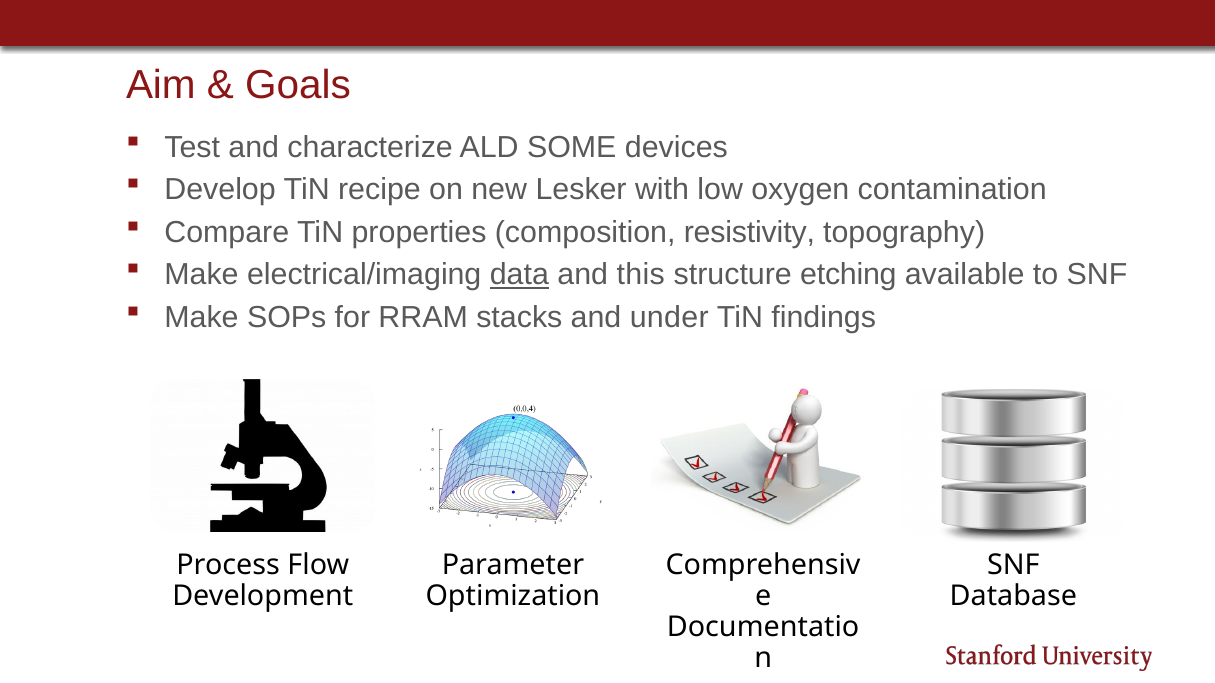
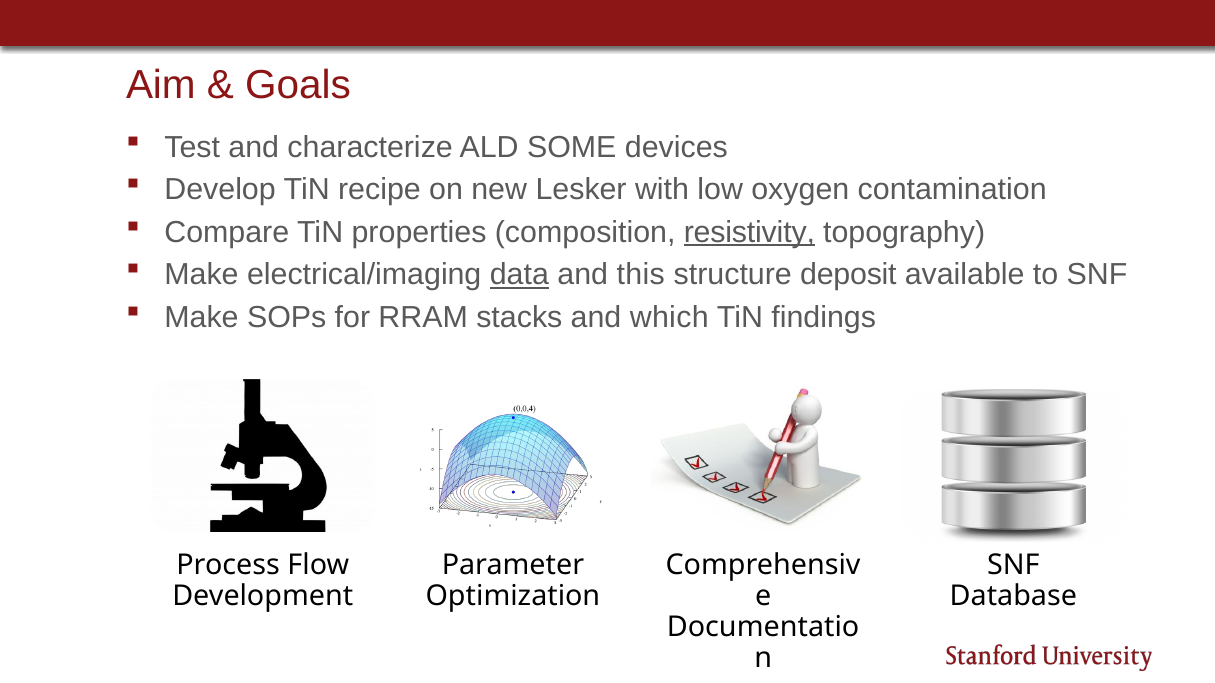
resistivity underline: none -> present
etching: etching -> deposit
under: under -> which
